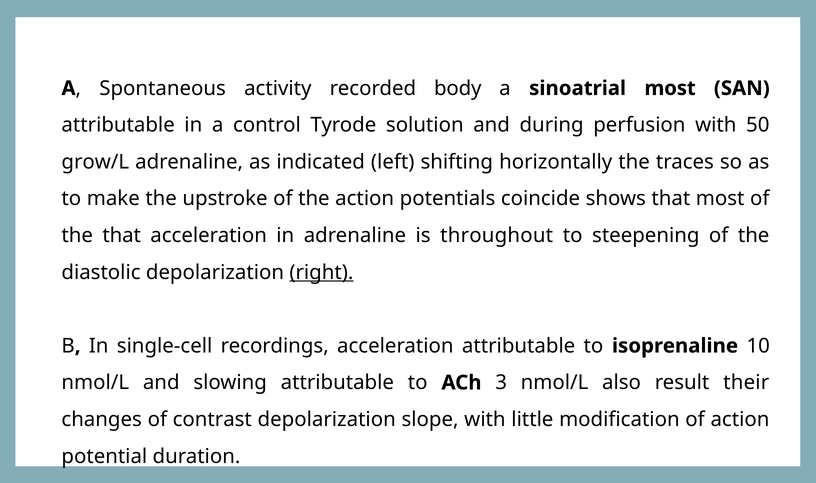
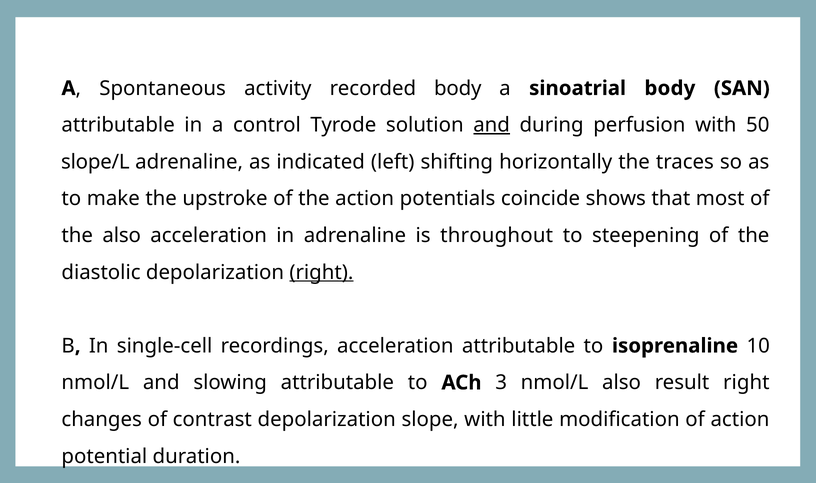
sinoatrial most: most -> body
and at (492, 125) underline: none -> present
grow/L: grow/L -> slope/L
the that: that -> also
result their: their -> right
